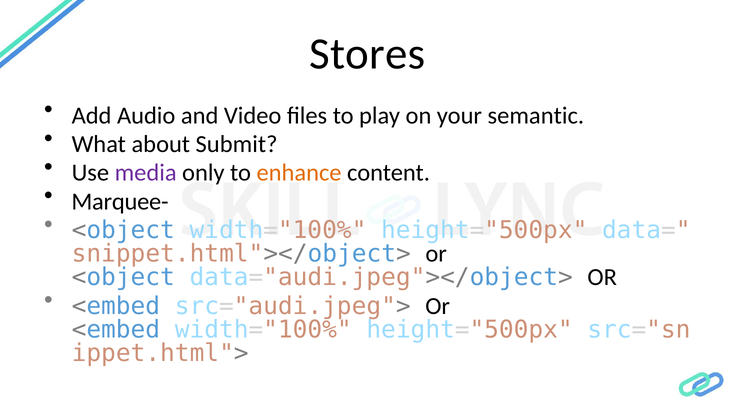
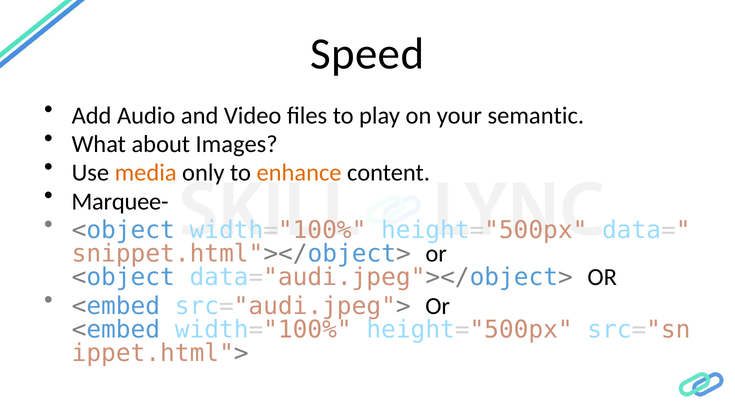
Stores: Stores -> Speed
Submit: Submit -> Images
media colour: purple -> orange
